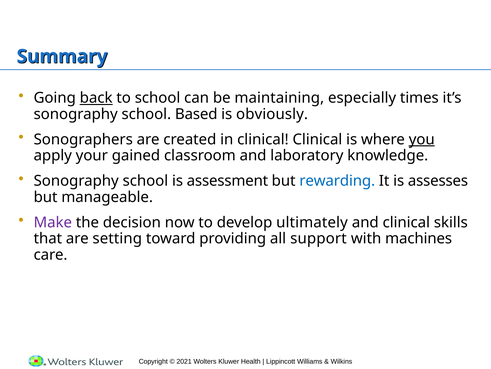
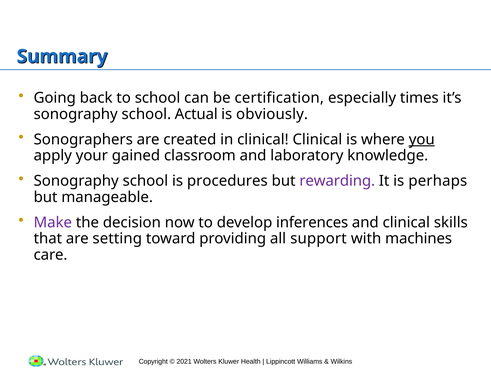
back underline: present -> none
maintaining: maintaining -> certification
Based: Based -> Actual
assessment: assessment -> procedures
rewarding colour: blue -> purple
assesses: assesses -> perhaps
ultimately: ultimately -> inferences
